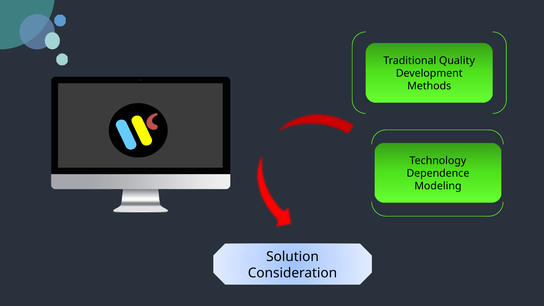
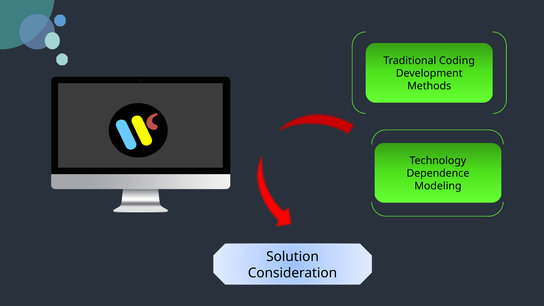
Quality: Quality -> Coding
